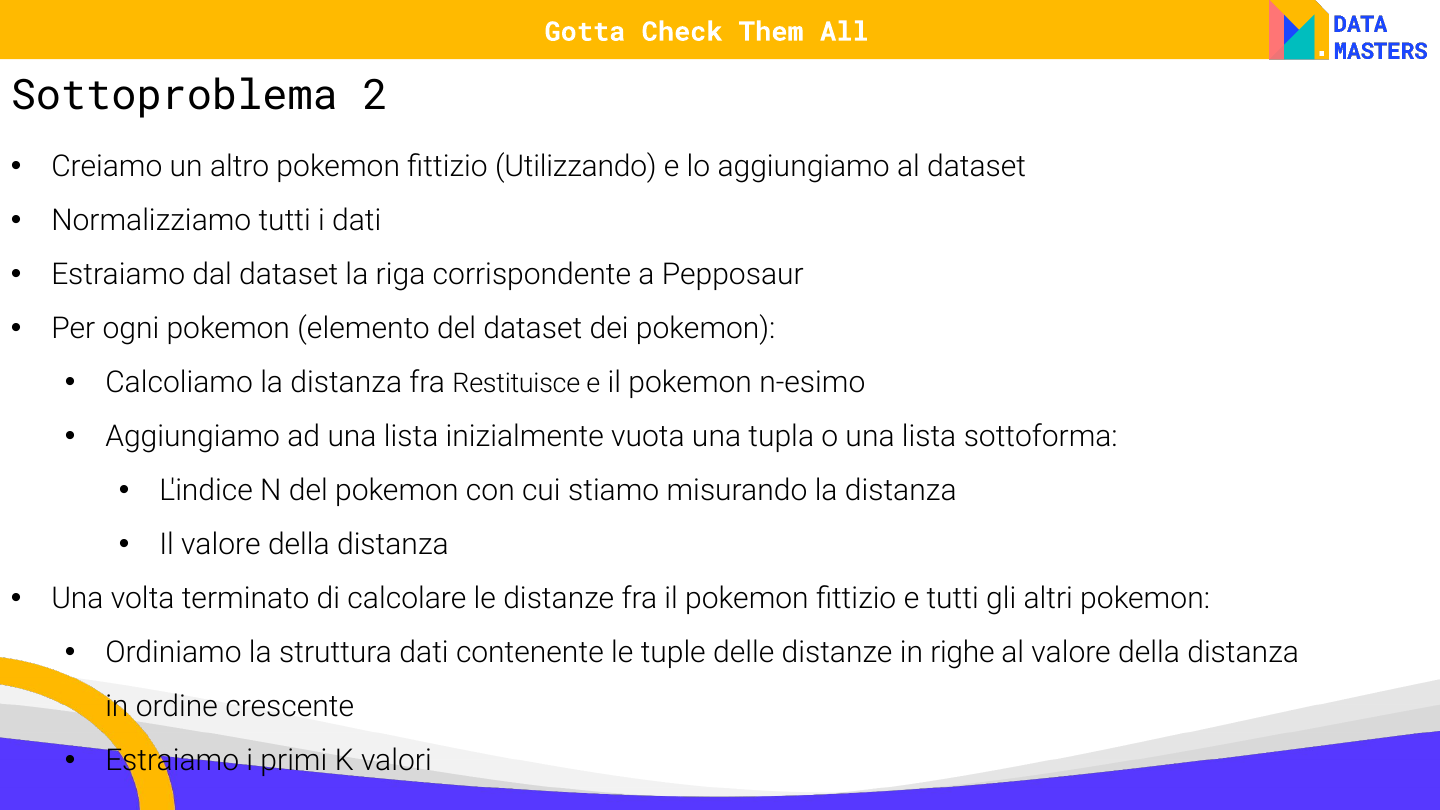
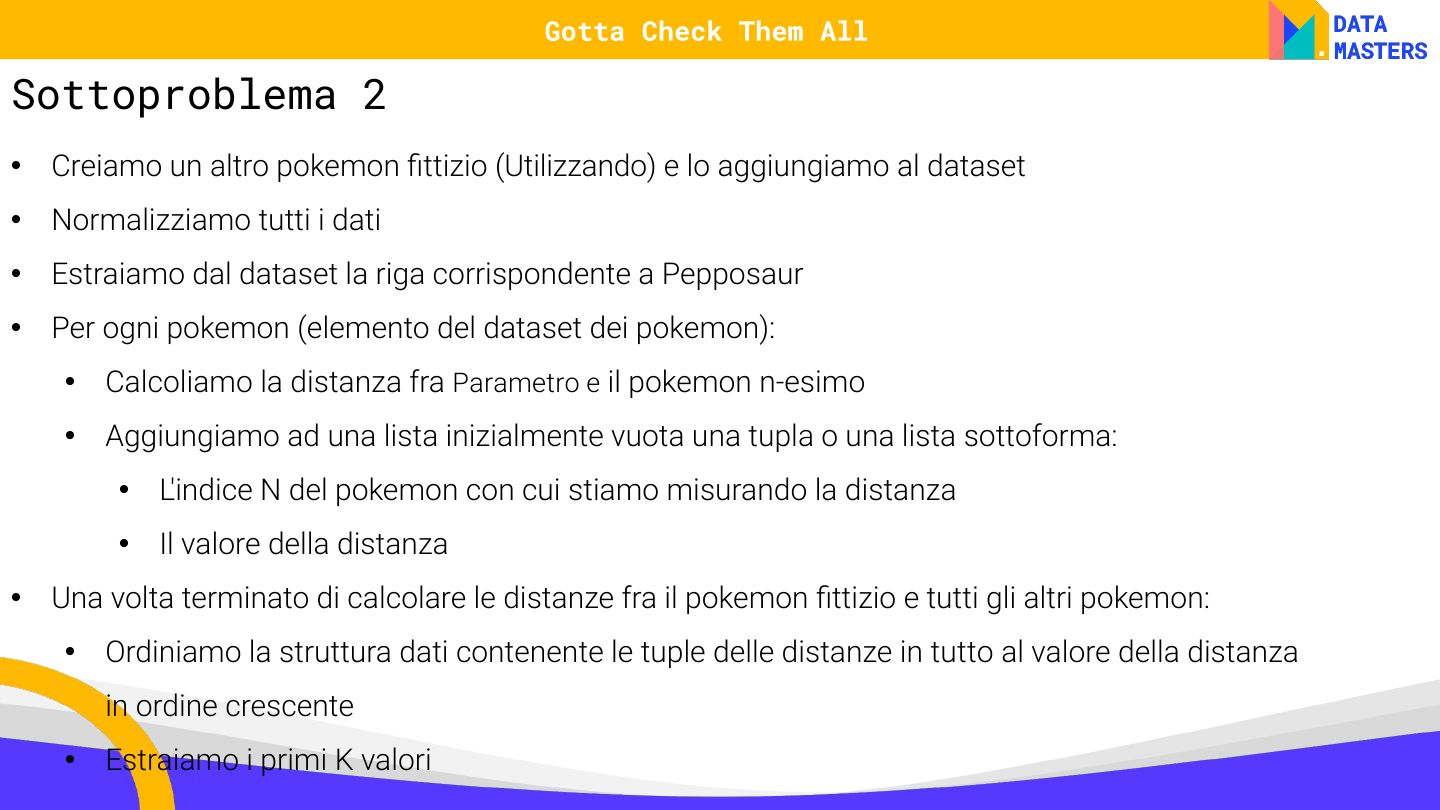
Restituisce: Restituisce -> Parametro
righe: righe -> tutto
